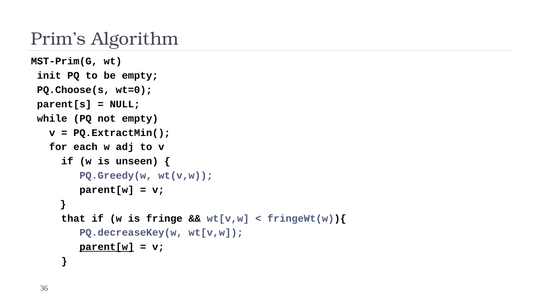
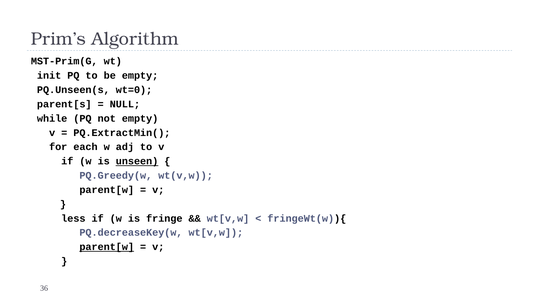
PQ.Choose(s: PQ.Choose(s -> PQ.Unseen(s
unseen underline: none -> present
that: that -> less
